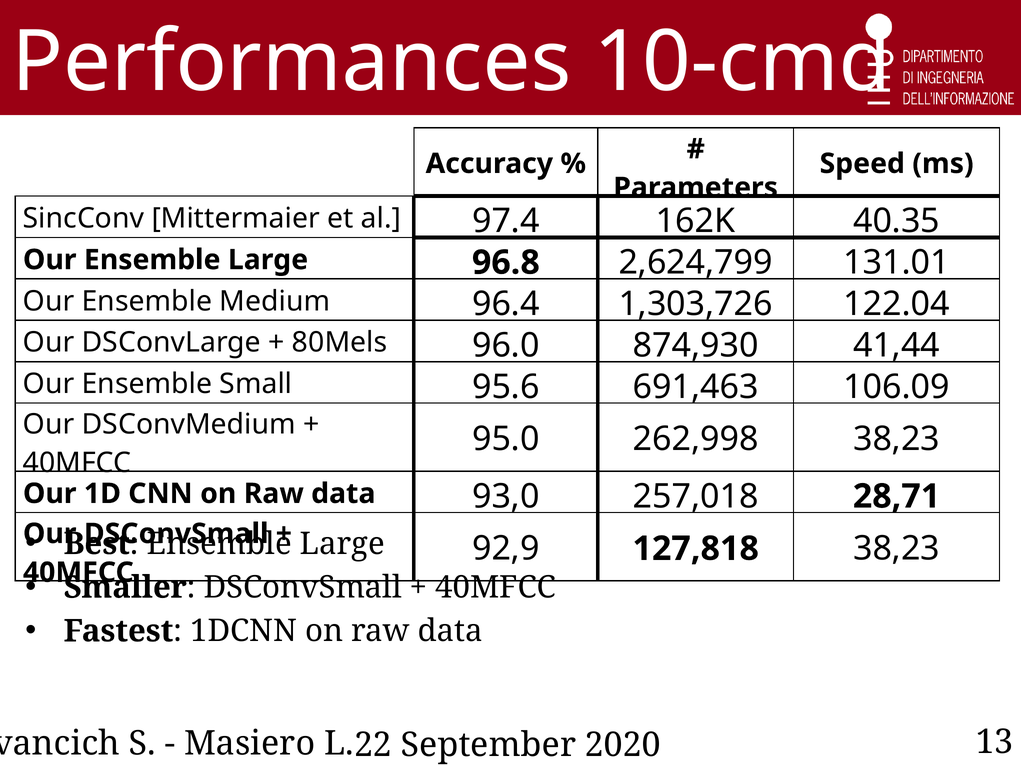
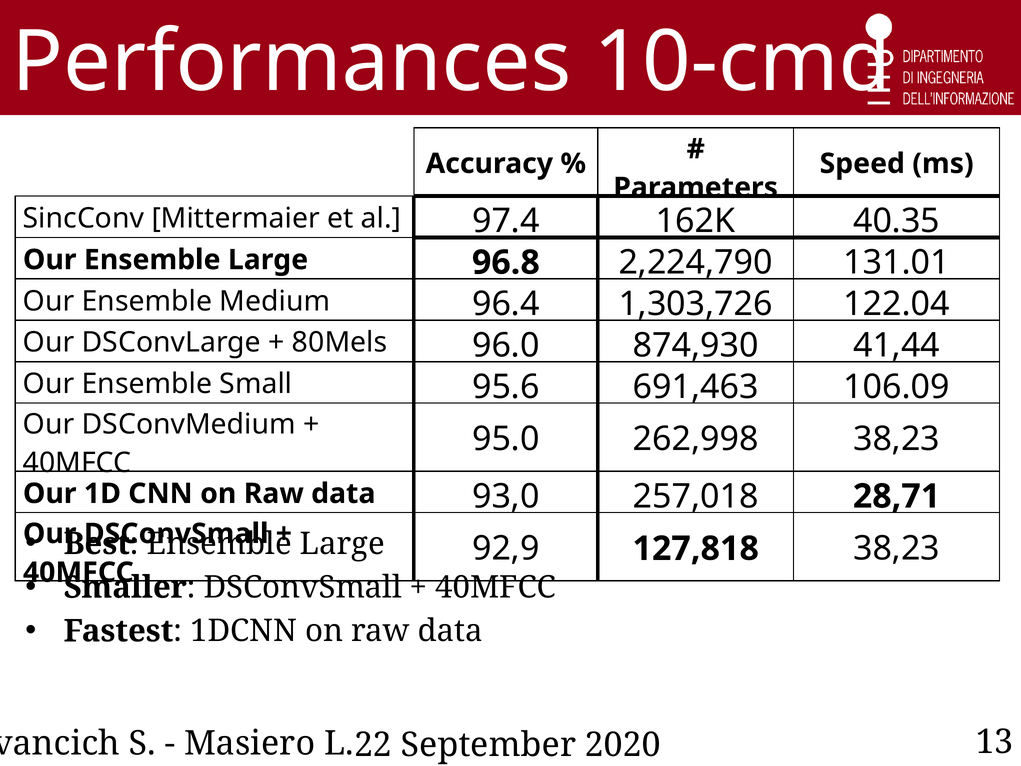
2,624,799: 2,624,799 -> 2,224,790
